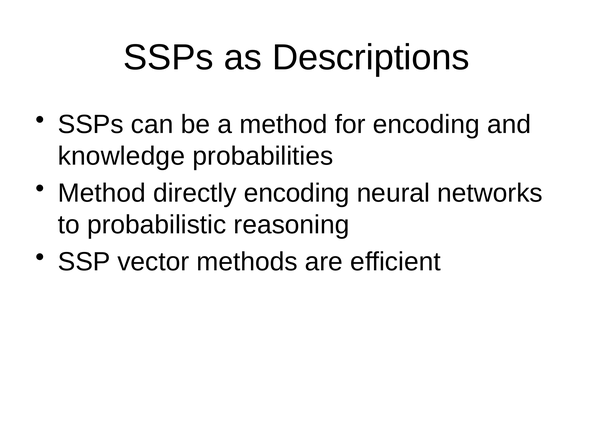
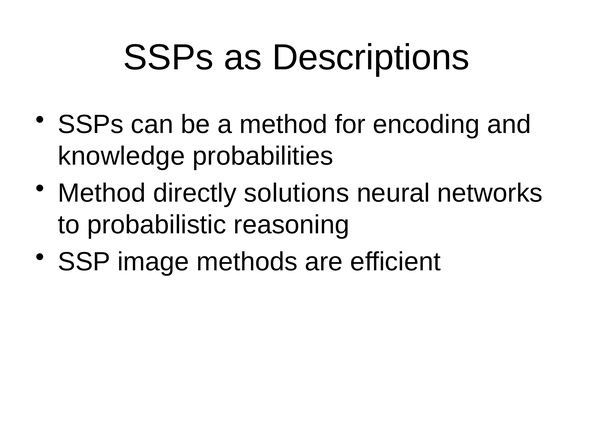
directly encoding: encoding -> solutions
vector: vector -> image
